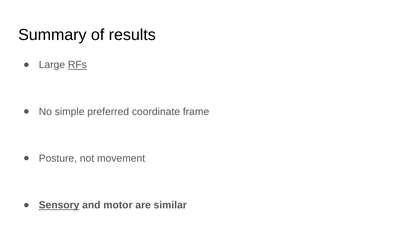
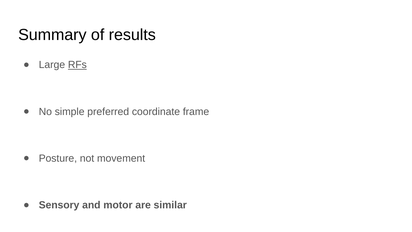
Sensory underline: present -> none
